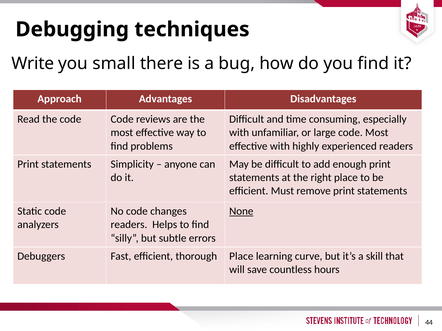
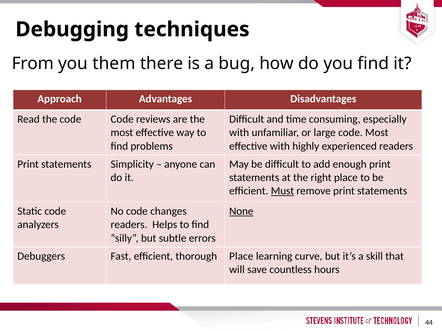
Write: Write -> From
small: small -> them
Must underline: none -> present
